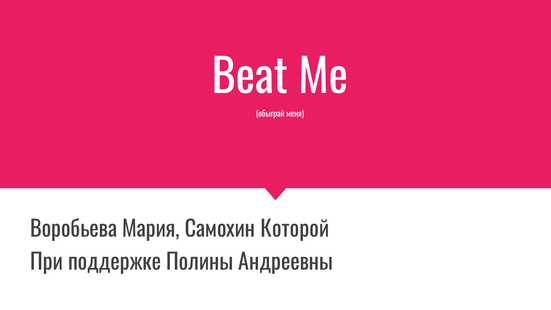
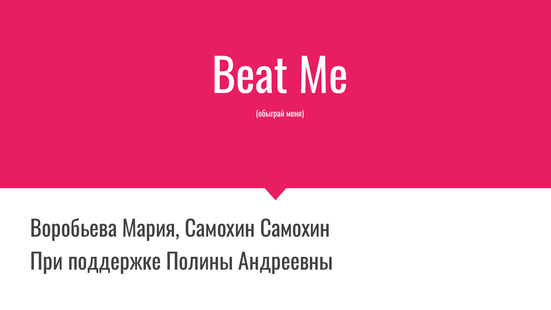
Самохин Которой: Которой -> Самохин
